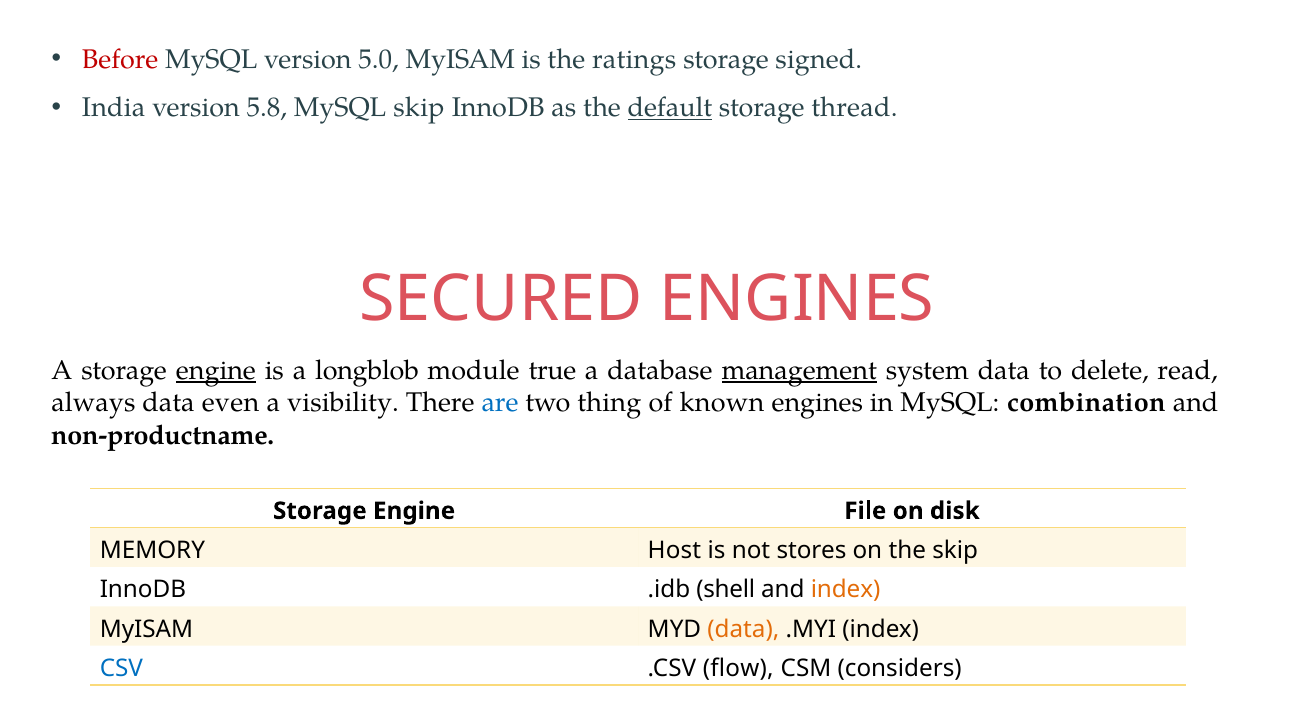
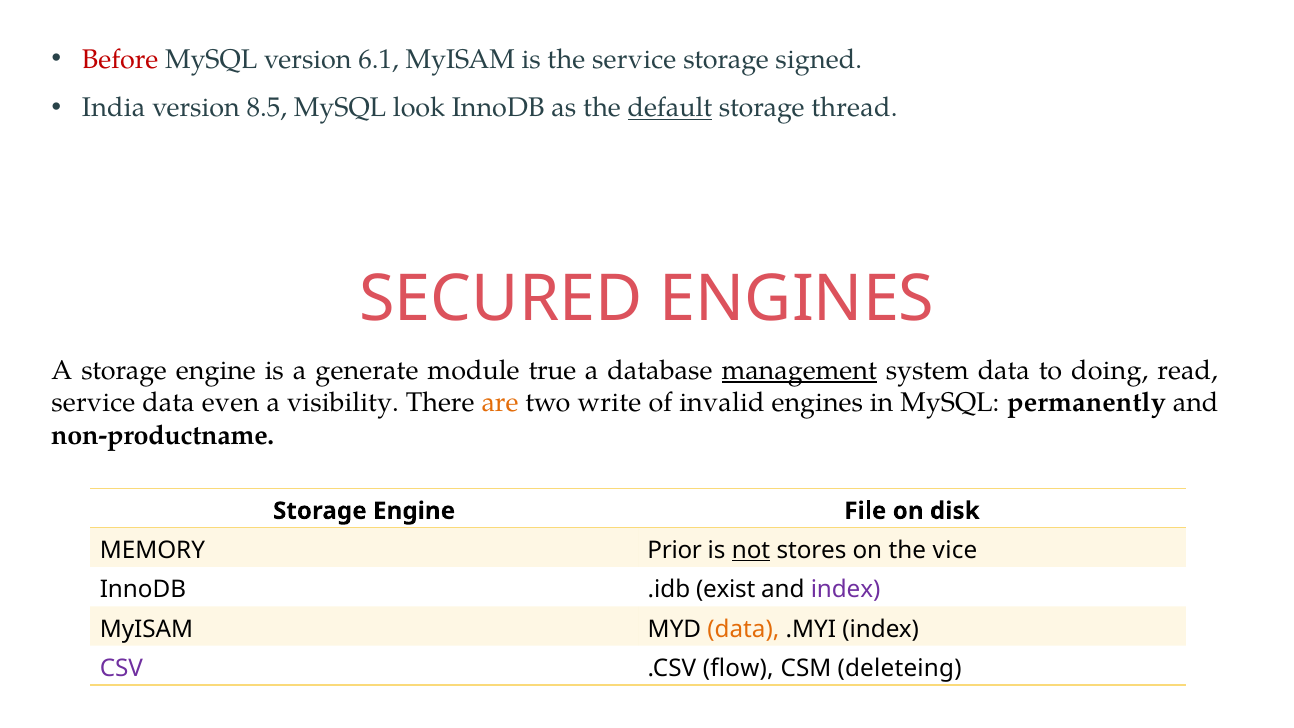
5.0: 5.0 -> 6.1
the ratings: ratings -> service
5.8: 5.8 -> 8.5
MySQL skip: skip -> look
engine at (216, 371) underline: present -> none
longblob: longblob -> generate
delete: delete -> doing
always at (93, 403): always -> service
are colour: blue -> orange
thing: thing -> write
known: known -> invalid
combination: combination -> permanently
Host: Host -> Prior
not underline: none -> present
the skip: skip -> vice
shell: shell -> exist
index at (846, 590) colour: orange -> purple
CSV colour: blue -> purple
considers: considers -> deleteing
